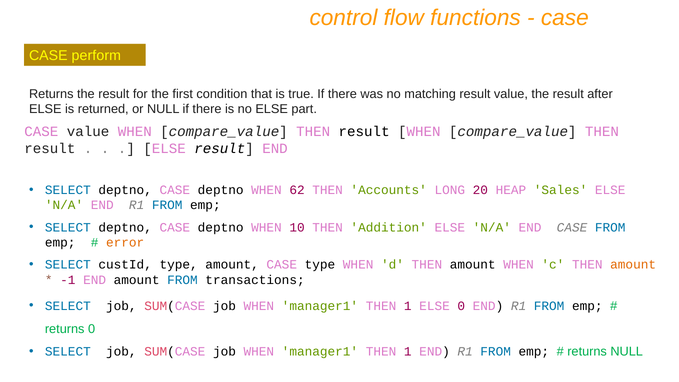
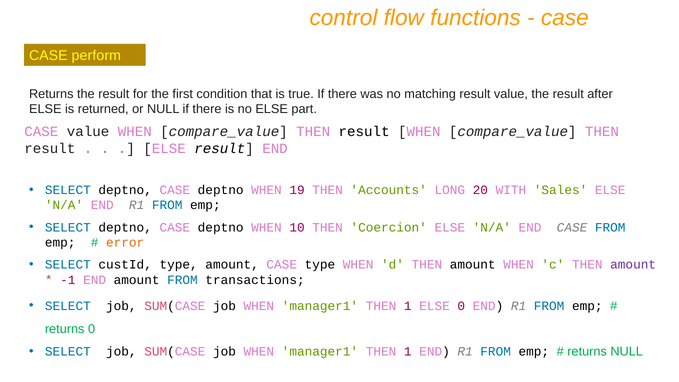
62: 62 -> 19
HEAP: HEAP -> WITH
Addition: Addition -> Coercion
amount at (633, 265) colour: orange -> purple
